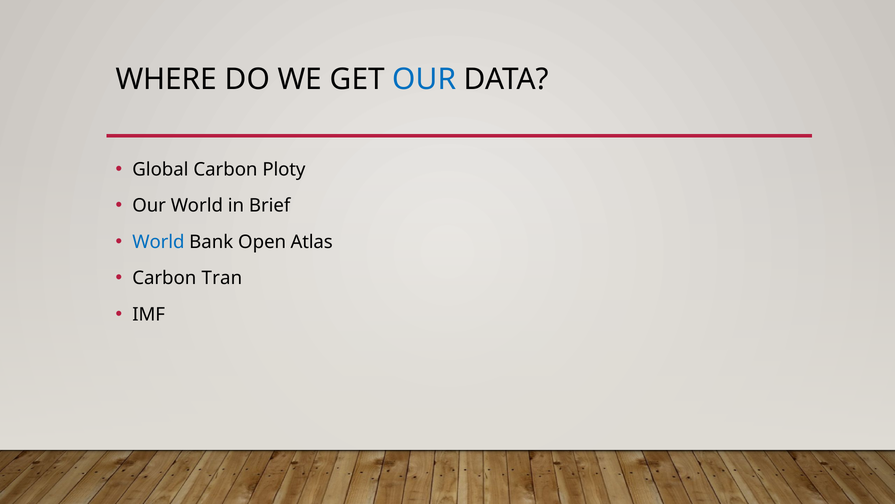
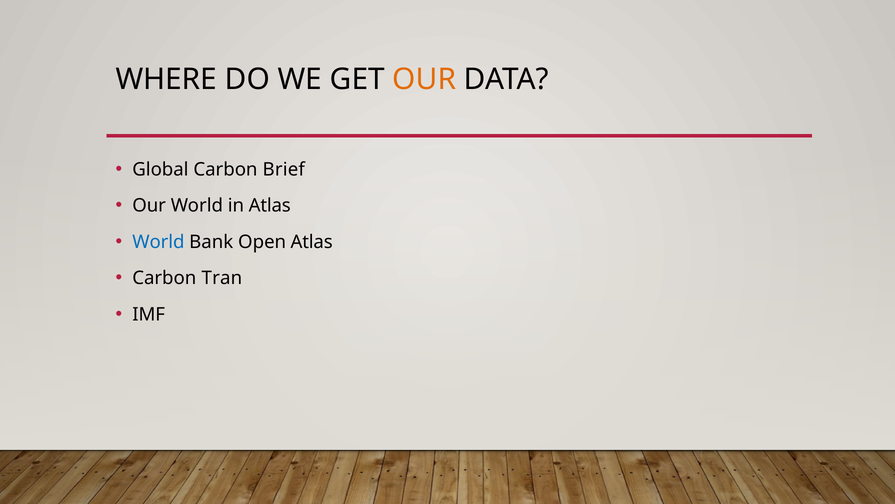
OUR at (424, 79) colour: blue -> orange
Ploty: Ploty -> Brief
in Brief: Brief -> Atlas
